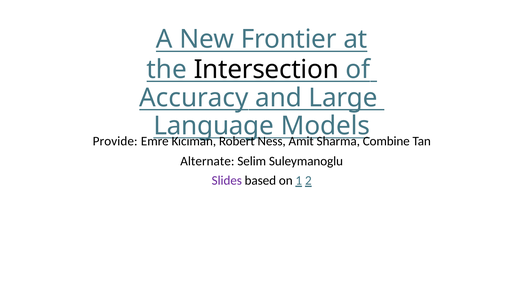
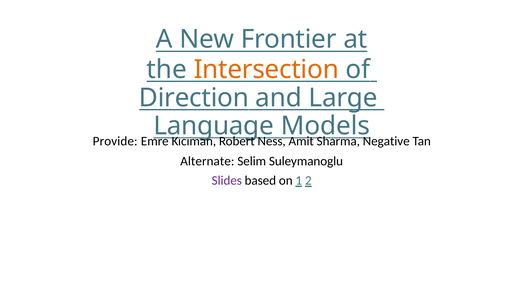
Intersection colour: black -> orange
Accuracy: Accuracy -> Direction
Combine: Combine -> Negative
